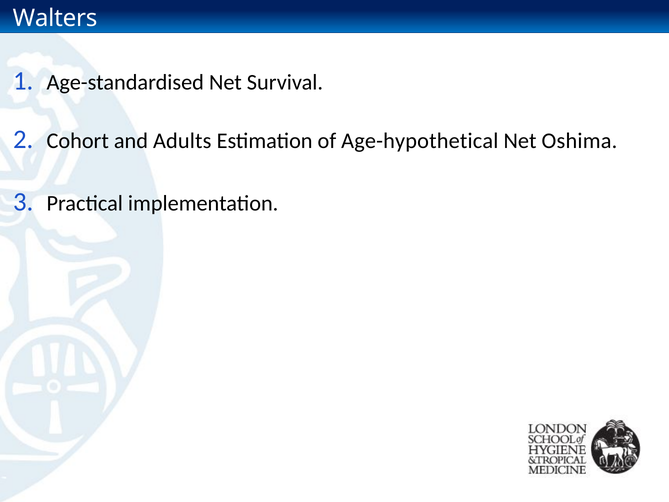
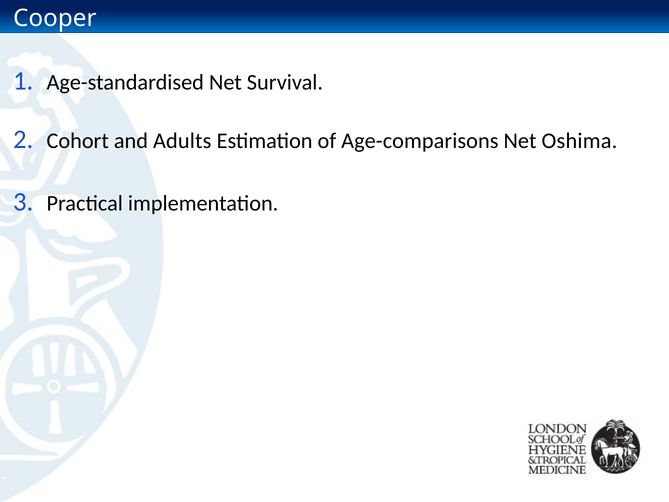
Walters: Walters -> Cooper
Age-hypothetical: Age-hypothetical -> Age-comparisons
